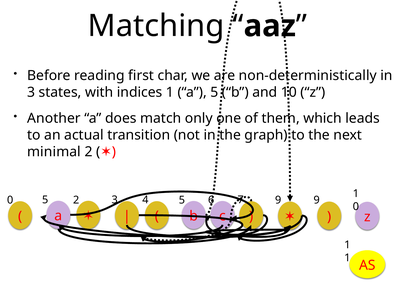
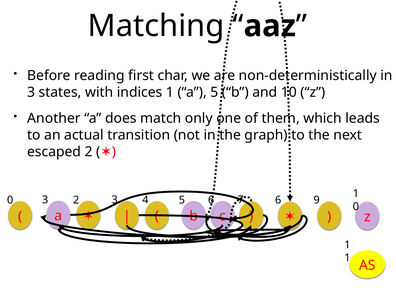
minimal: minimal -> escaped
0 5: 5 -> 3
7 9: 9 -> 6
